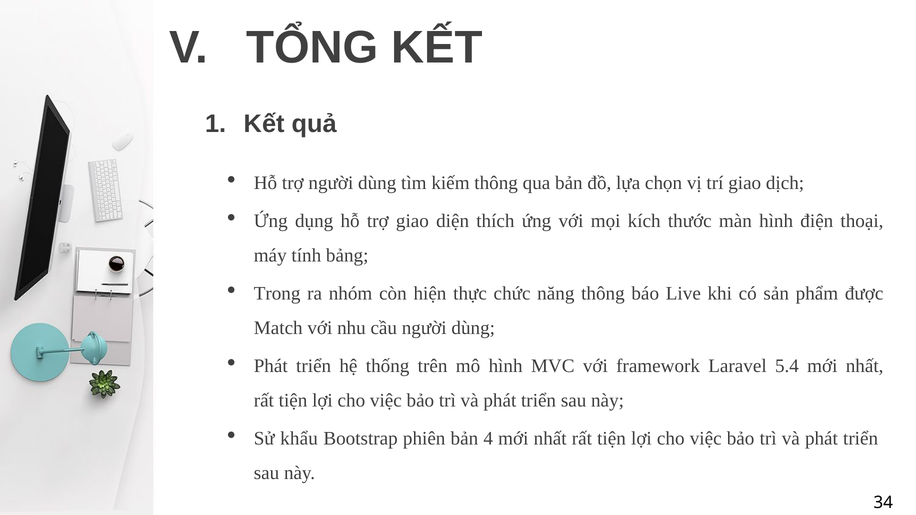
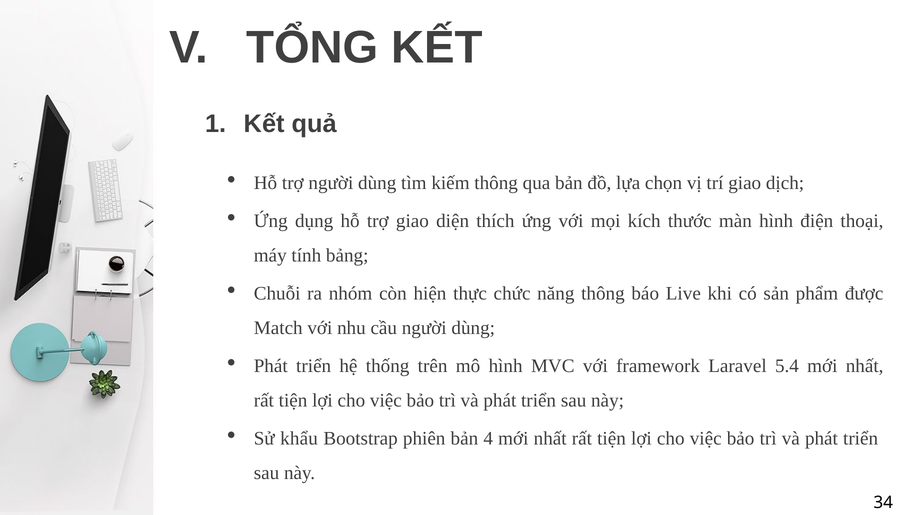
Trong: Trong -> Chuỗi
